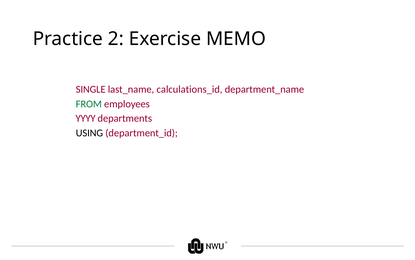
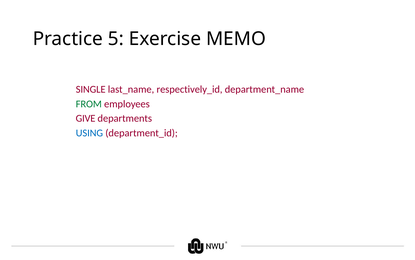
2: 2 -> 5
calculations_id: calculations_id -> respectively_id
YYYY: YYYY -> GIVE
USING colour: black -> blue
